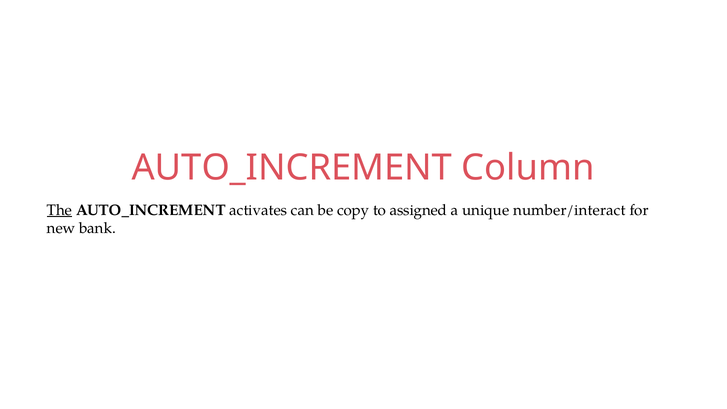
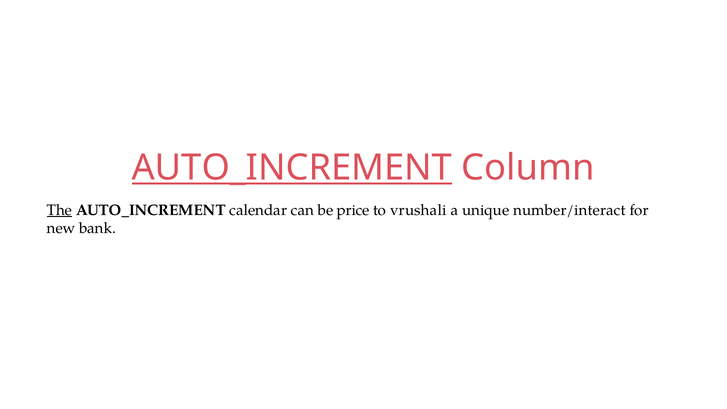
AUTO_INCREMENT at (292, 168) underline: none -> present
activates: activates -> calendar
copy: copy -> price
assigned: assigned -> vrushali
